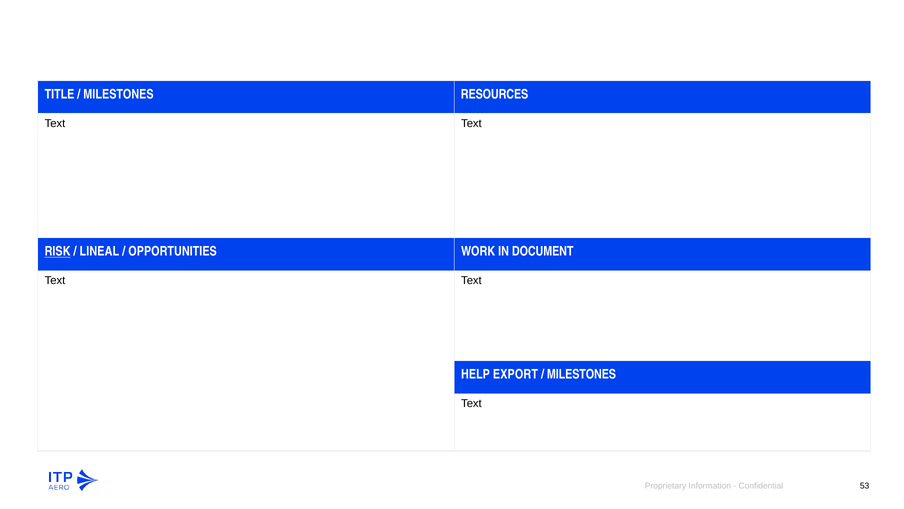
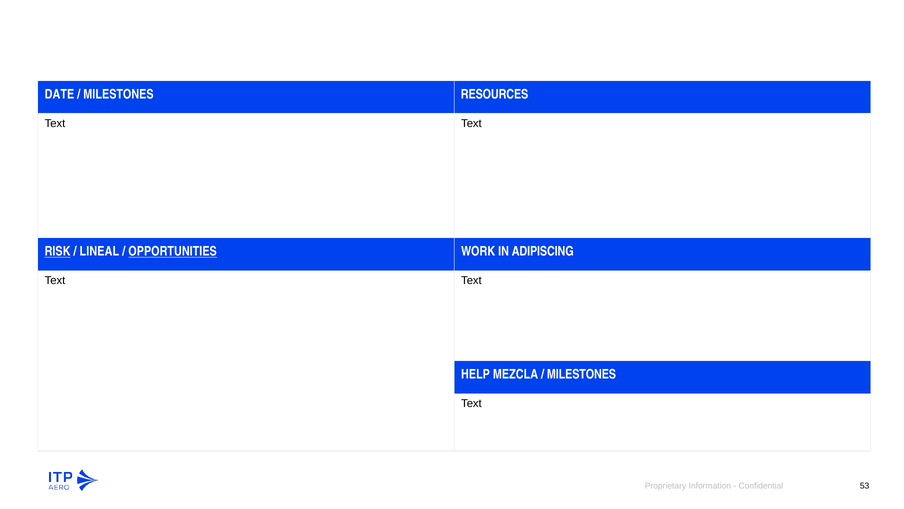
TITLE: TITLE -> DATE
OPPORTUNITIES underline: none -> present
DOCUMENT: DOCUMENT -> ADIPISCING
EXPORT: EXPORT -> MEZCLA
